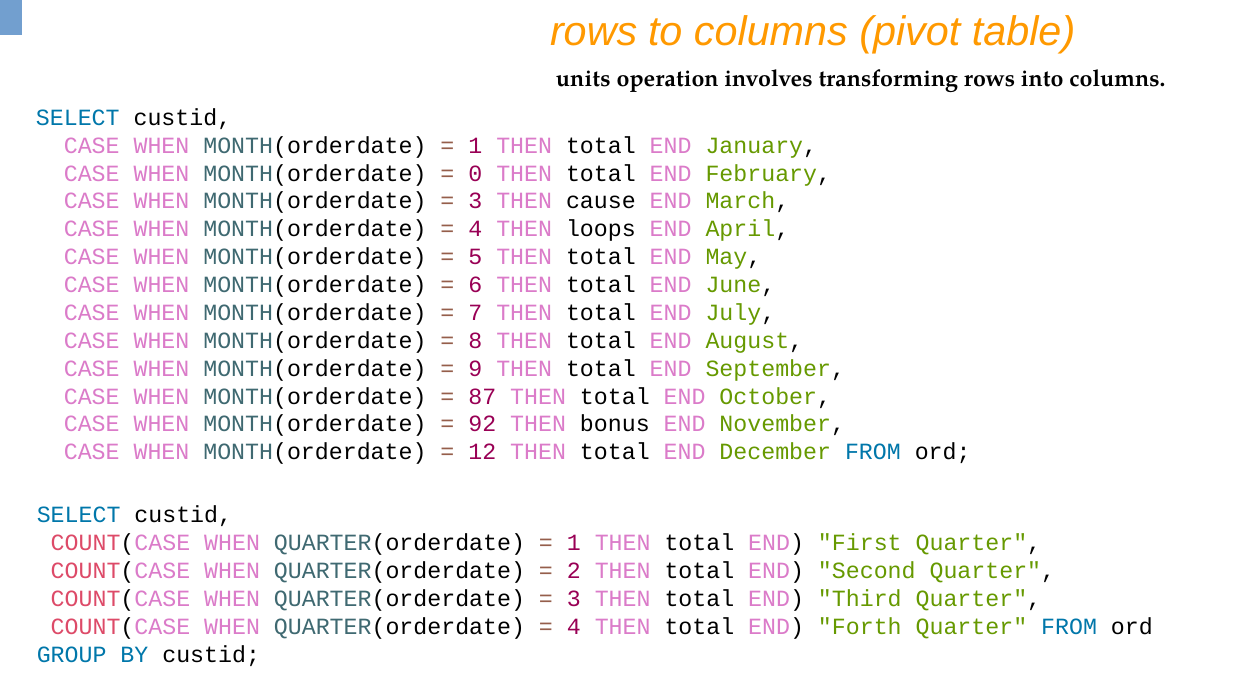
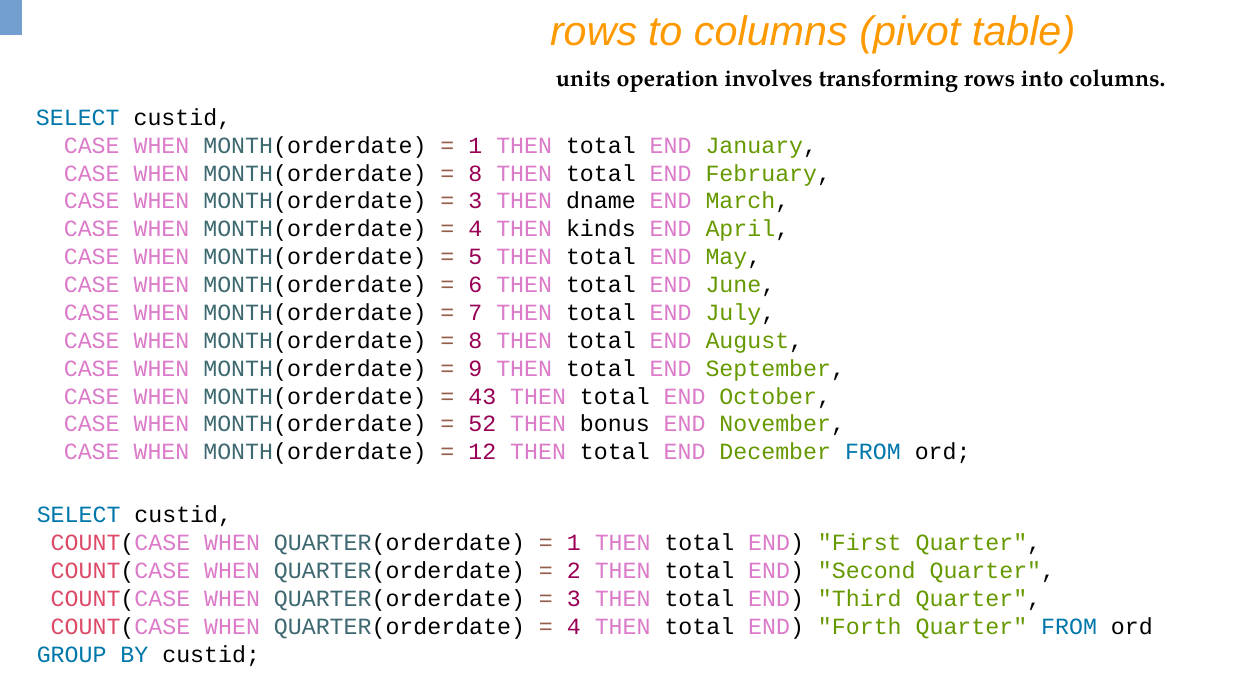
0 at (475, 174): 0 -> 8
cause: cause -> dname
loops: loops -> kinds
87: 87 -> 43
92: 92 -> 52
